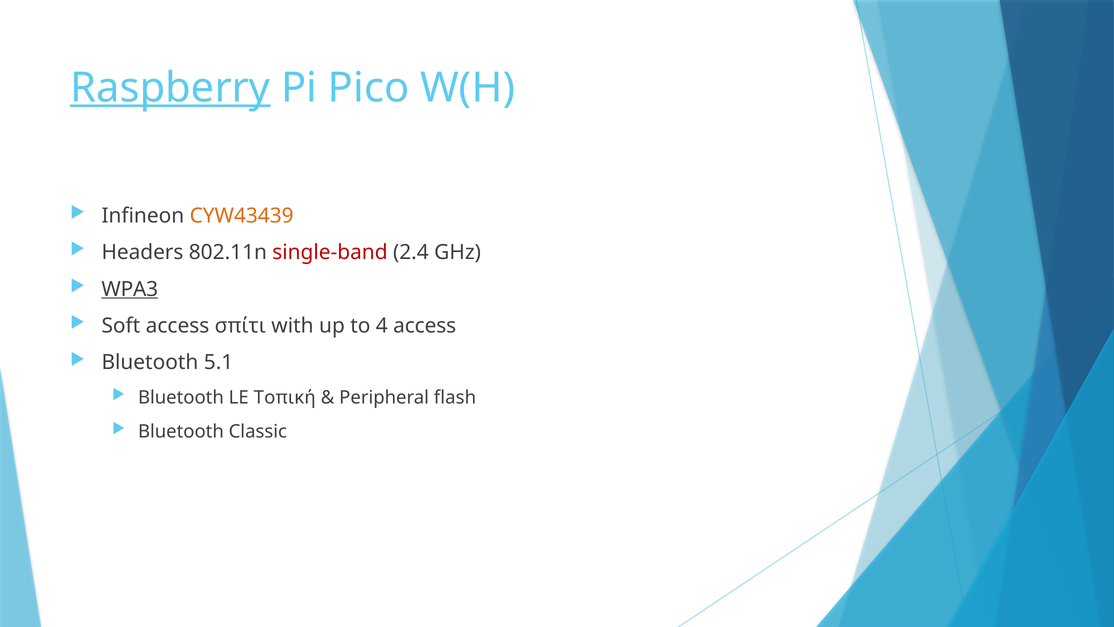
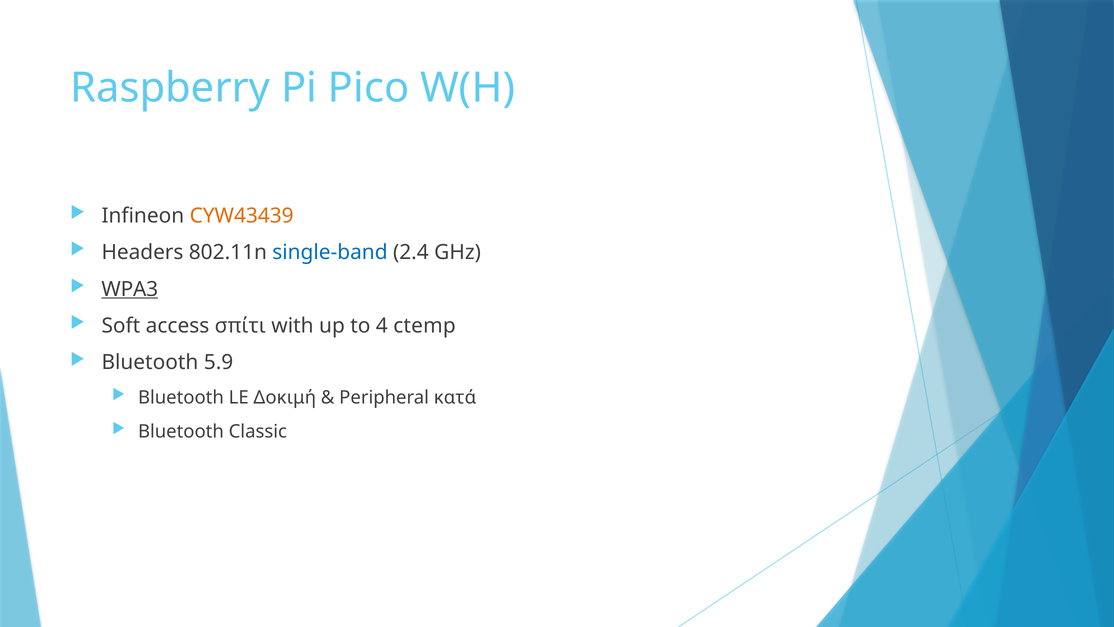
Raspberry underline: present -> none
single-band colour: red -> blue
4 access: access -> ctemp
5.1: 5.1 -> 5.9
Τοπική: Τοπική -> Δοκιμή
flash: flash -> κατά
